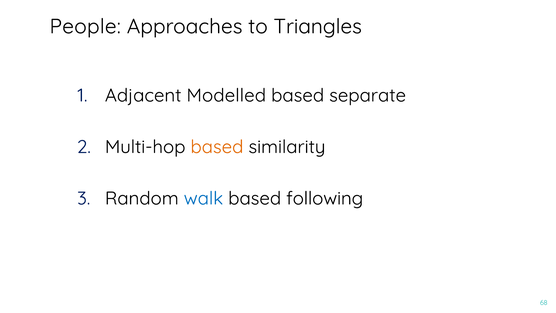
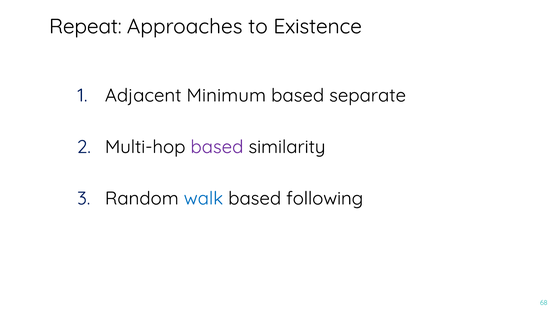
People: People -> Repeat
Triangles: Triangles -> Existence
Modelled: Modelled -> Minimum
based at (217, 147) colour: orange -> purple
